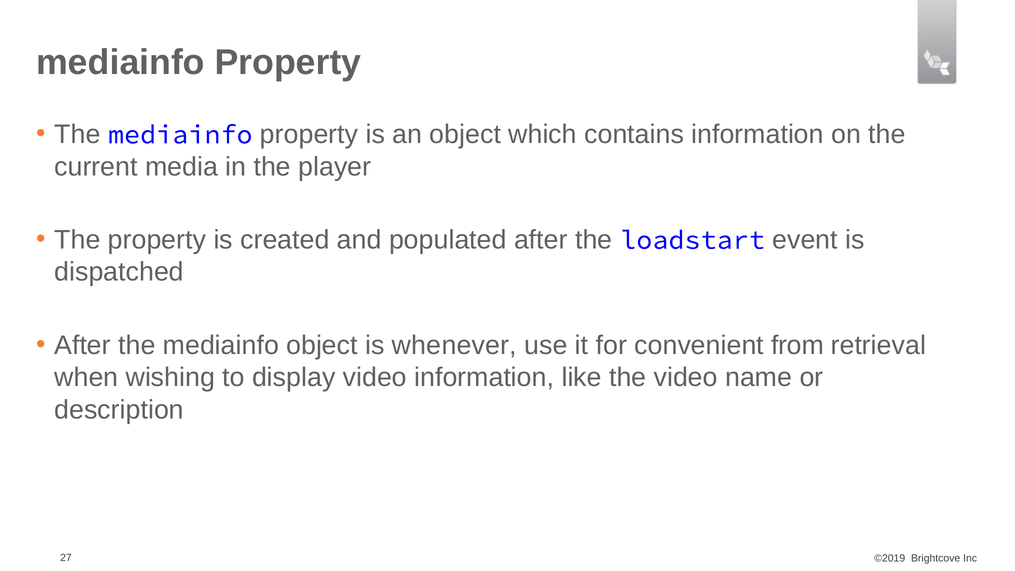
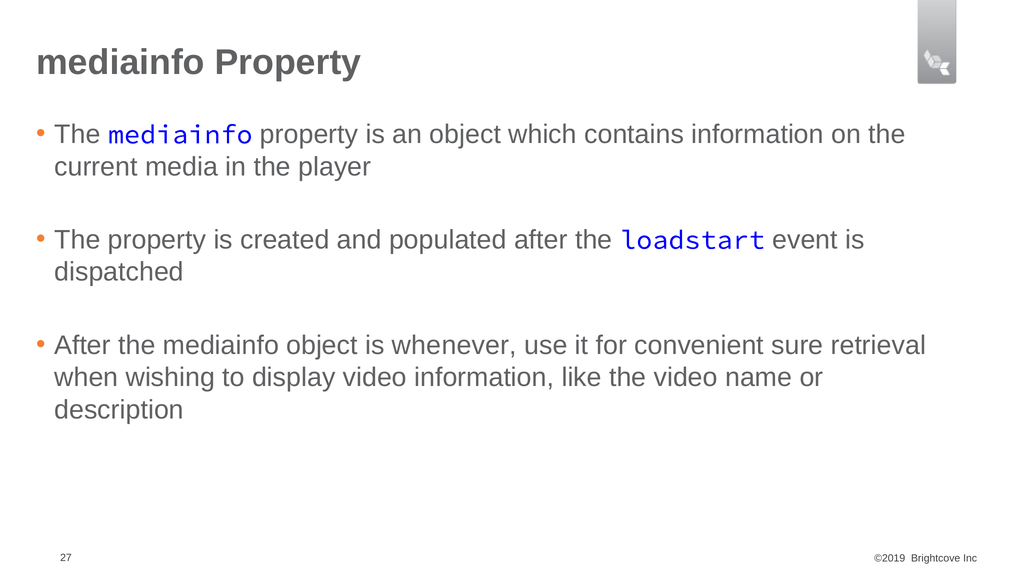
from: from -> sure
